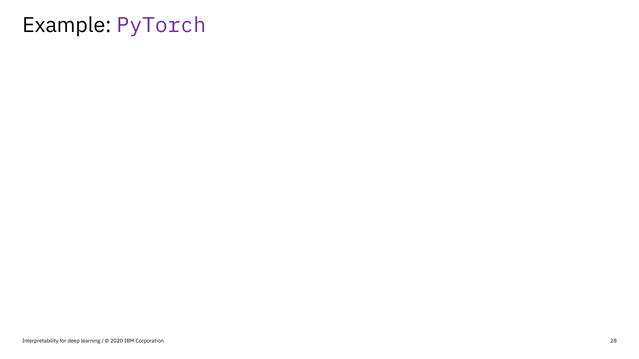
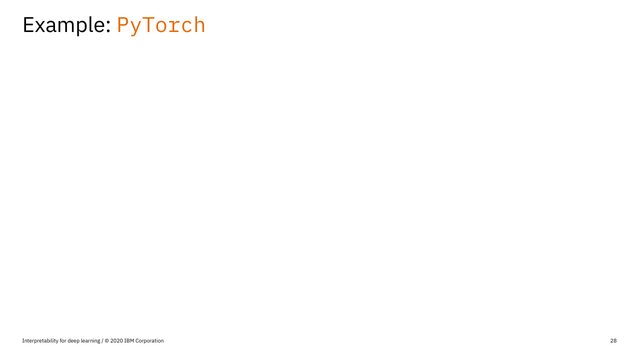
PyTorch colour: purple -> orange
